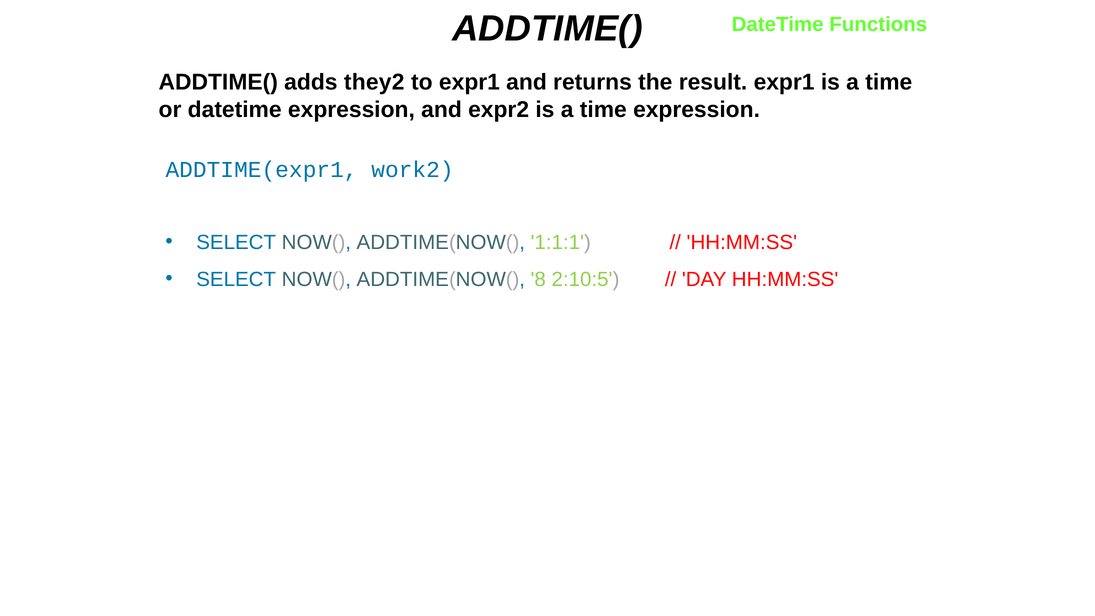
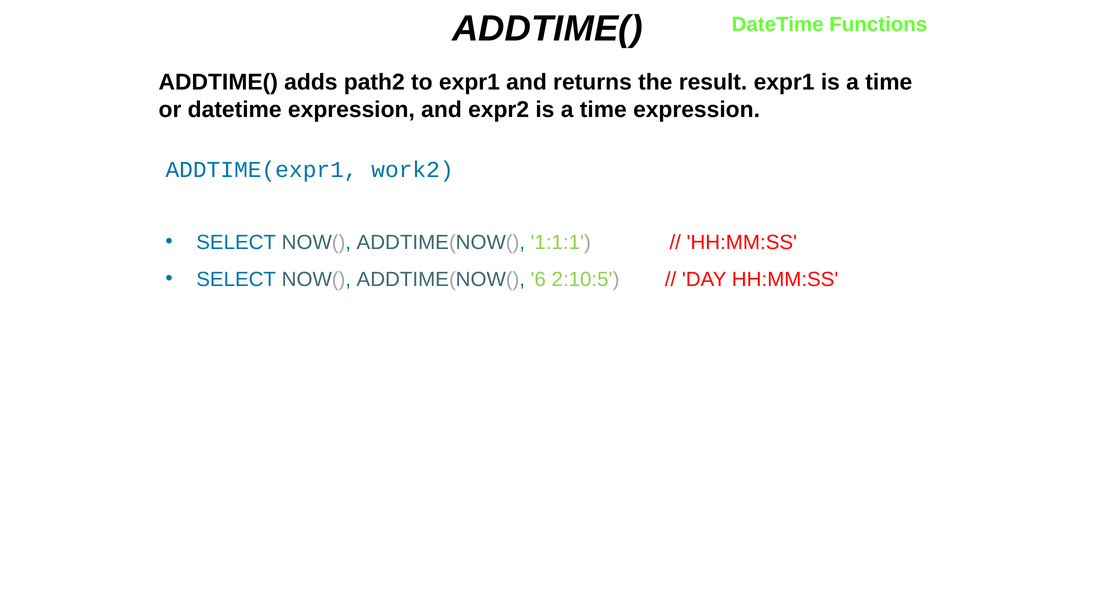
they2: they2 -> path2
8: 8 -> 6
